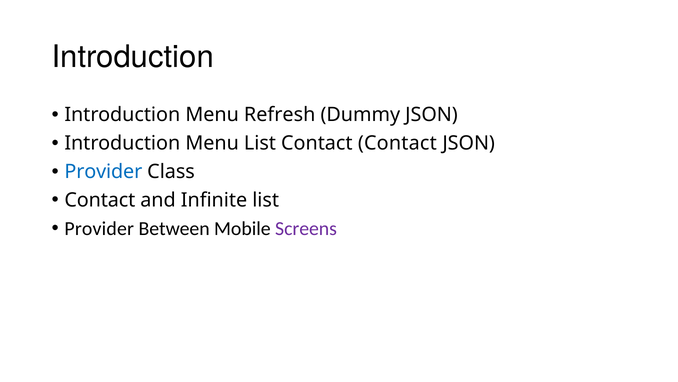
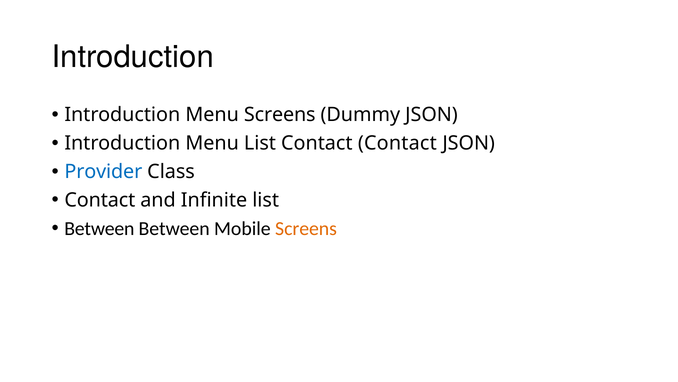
Menu Refresh: Refresh -> Screens
Provider at (99, 228): Provider -> Between
Screens at (306, 228) colour: purple -> orange
